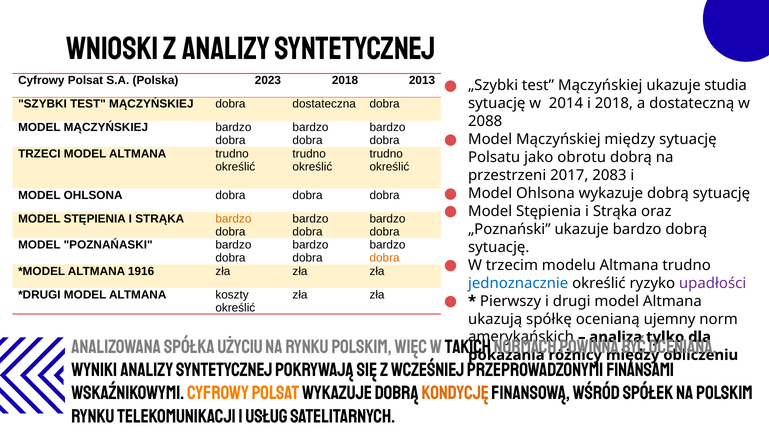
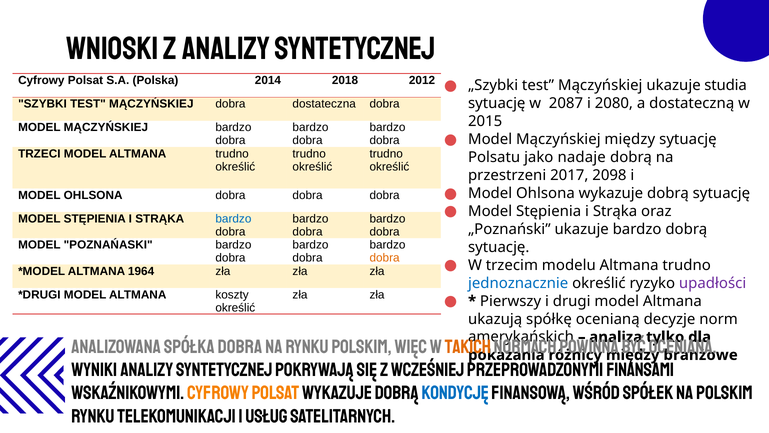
2023: 2023 -> 2014
2013: 2013 -> 2012
2014: 2014 -> 2087
i 2018: 2018 -> 2080
2088: 2088 -> 2015
obrotu: obrotu -> nadaje
2083: 2083 -> 2098
bardzo at (233, 219) colour: orange -> blue
1916: 1916 -> 1964
ujemny: ujemny -> decyzje
spółka użyciu: użyciu -> dobra
takich colour: black -> orange
obliczeniu: obliczeniu -> branżowe
kondycję colour: orange -> blue
